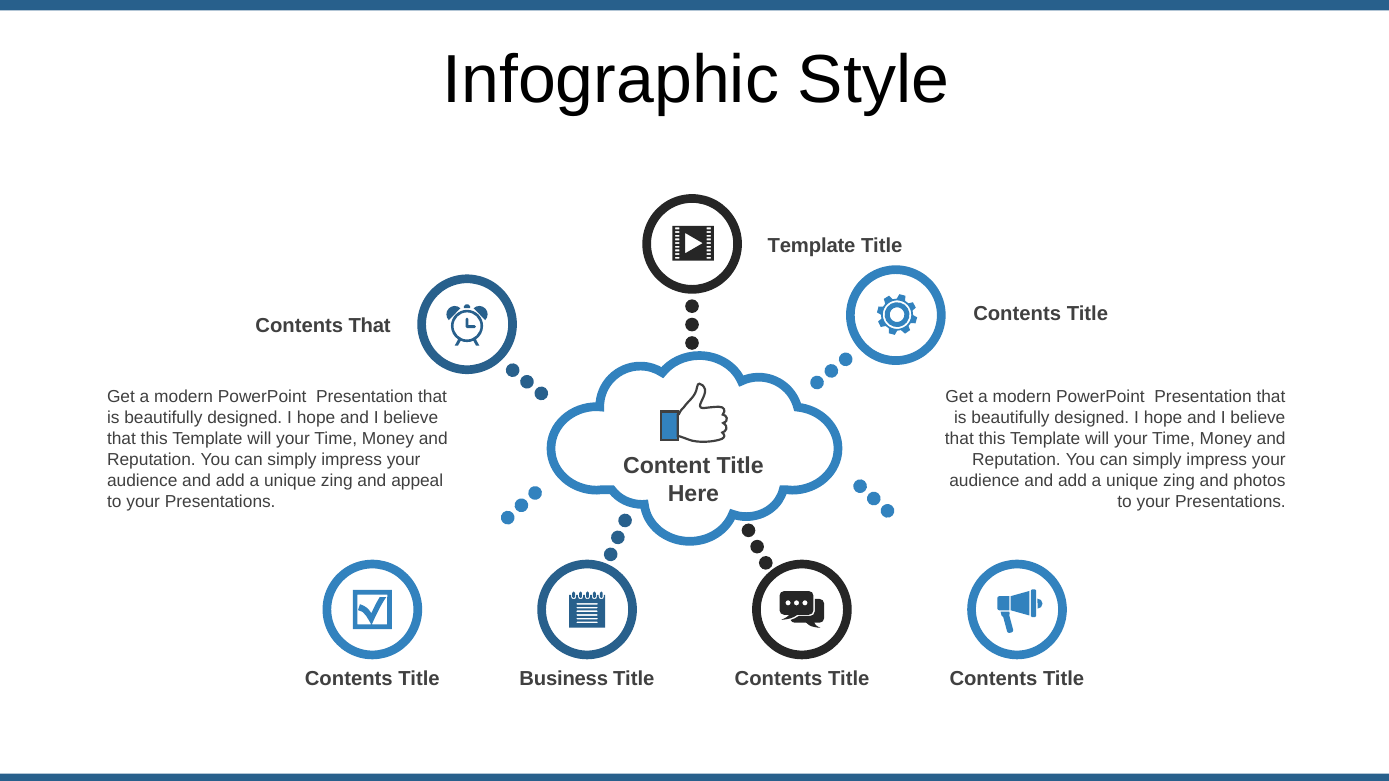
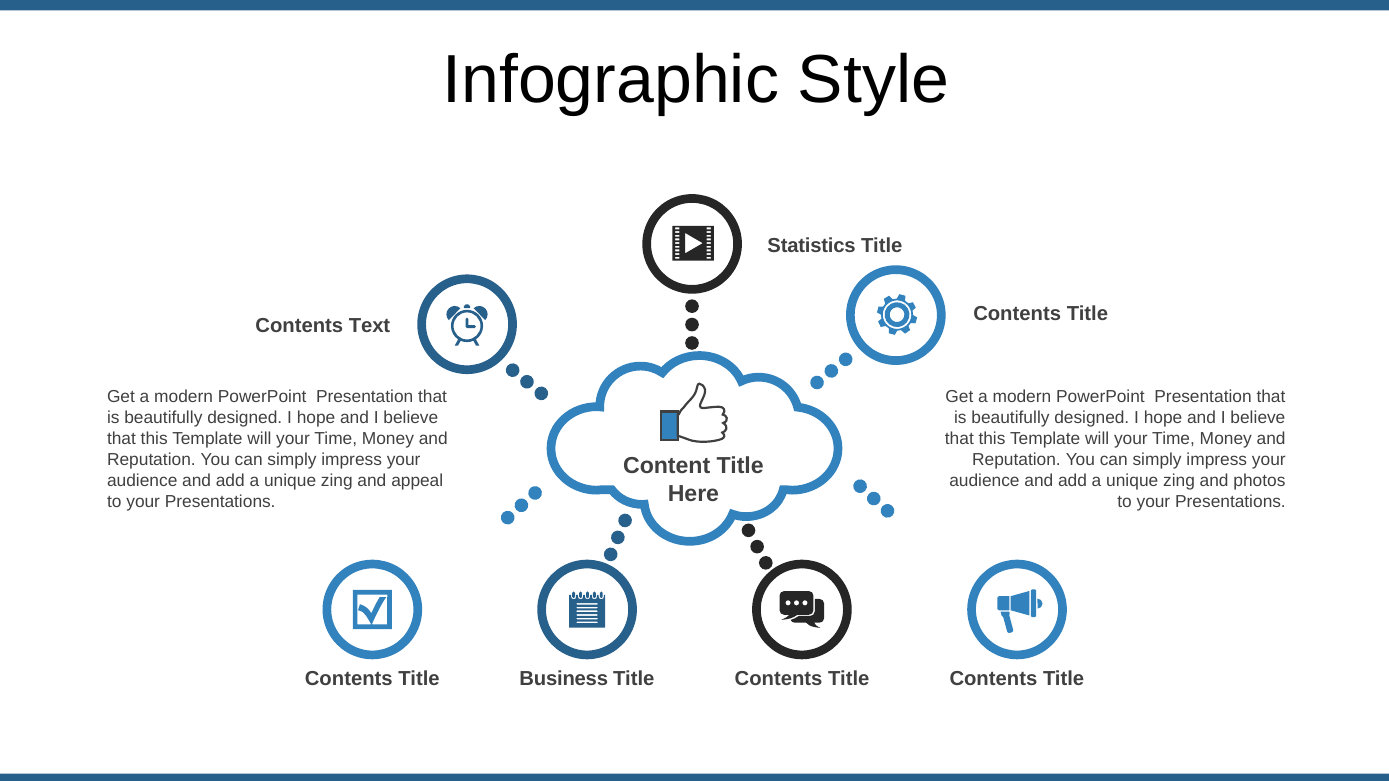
Template at (812, 245): Template -> Statistics
Contents That: That -> Text
